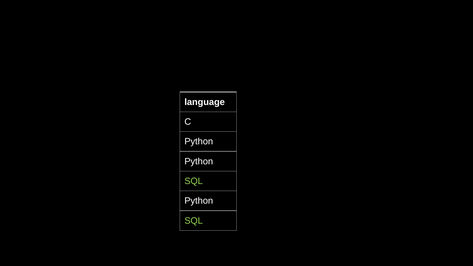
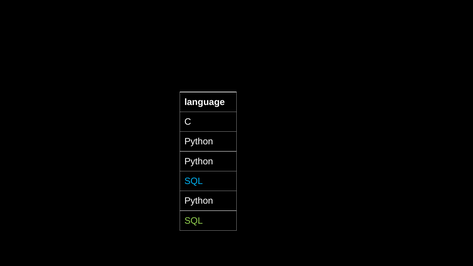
SQL at (194, 181) colour: light green -> light blue
